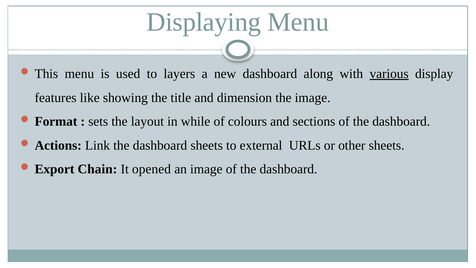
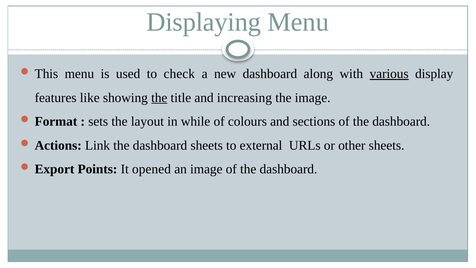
layers: layers -> check
the at (159, 98) underline: none -> present
dimension: dimension -> increasing
Chain: Chain -> Points
